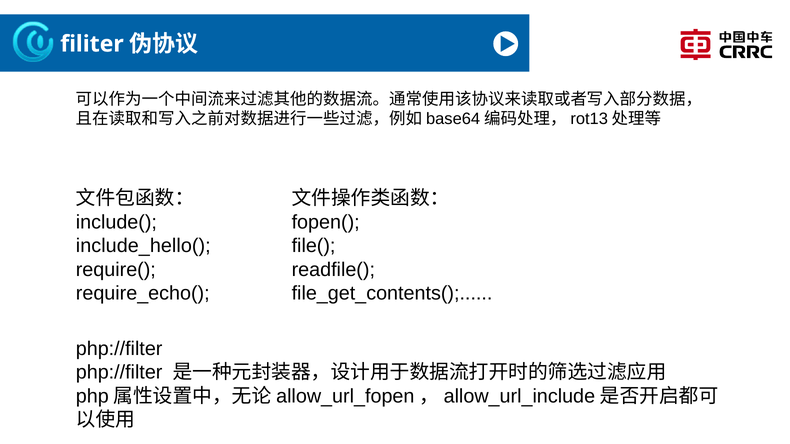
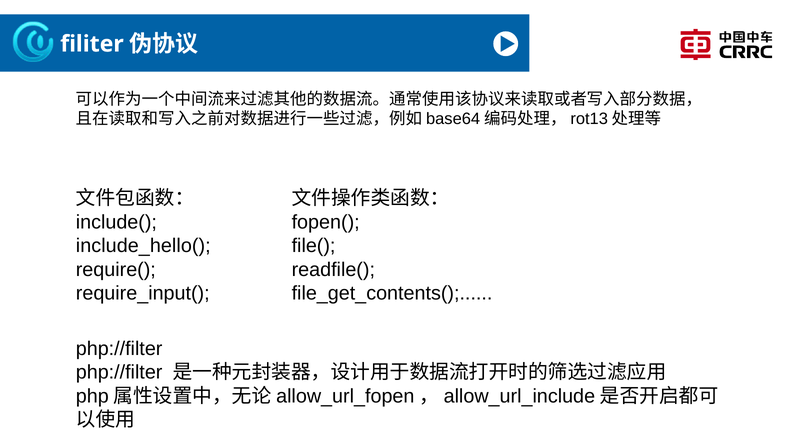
require_echo(: require_echo( -> require_input(
